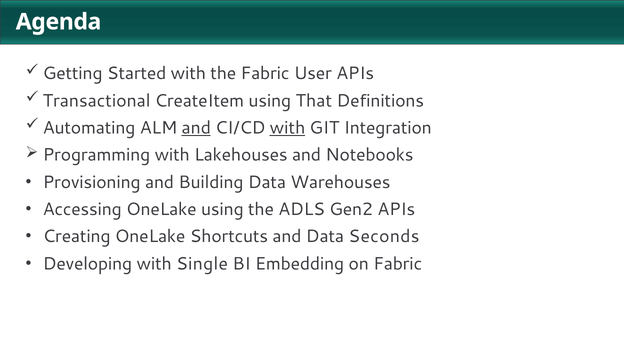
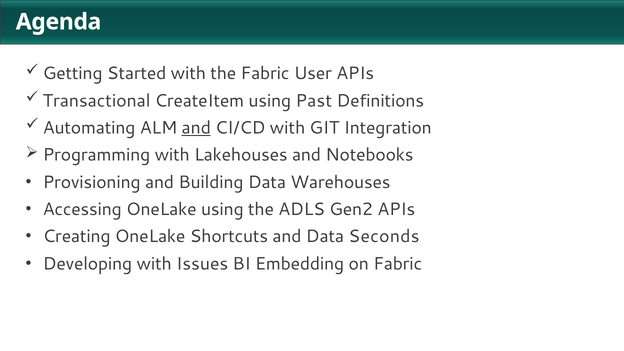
That: That -> Past
with at (288, 128) underline: present -> none
Single: Single -> Issues
